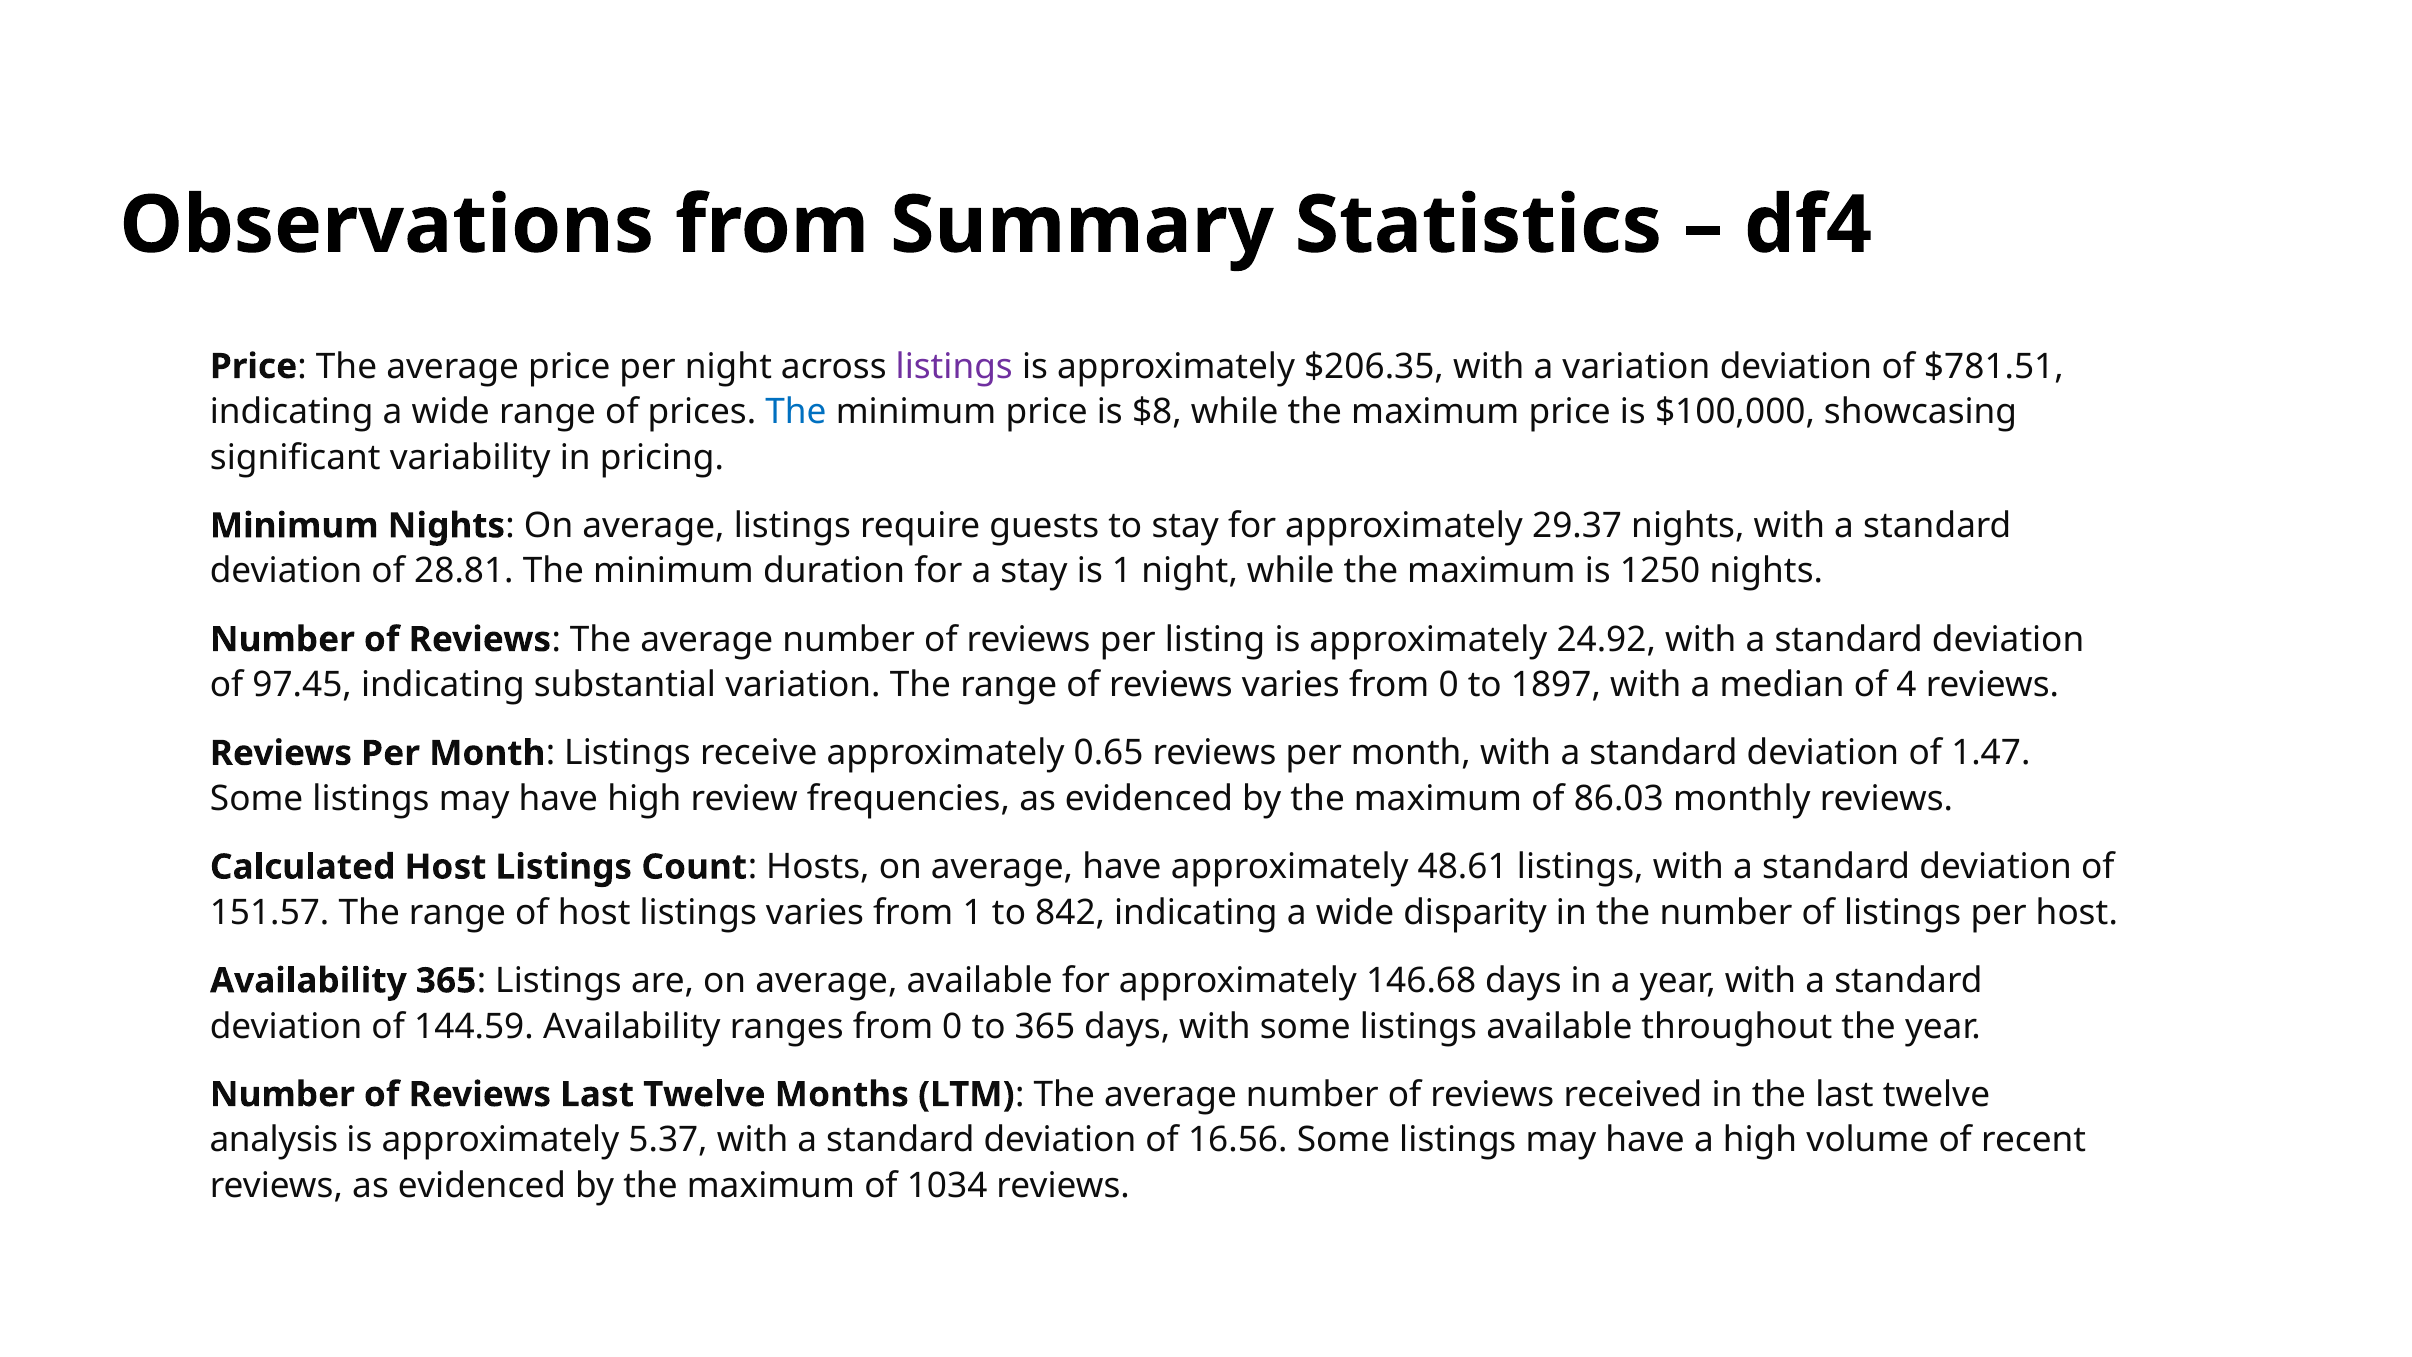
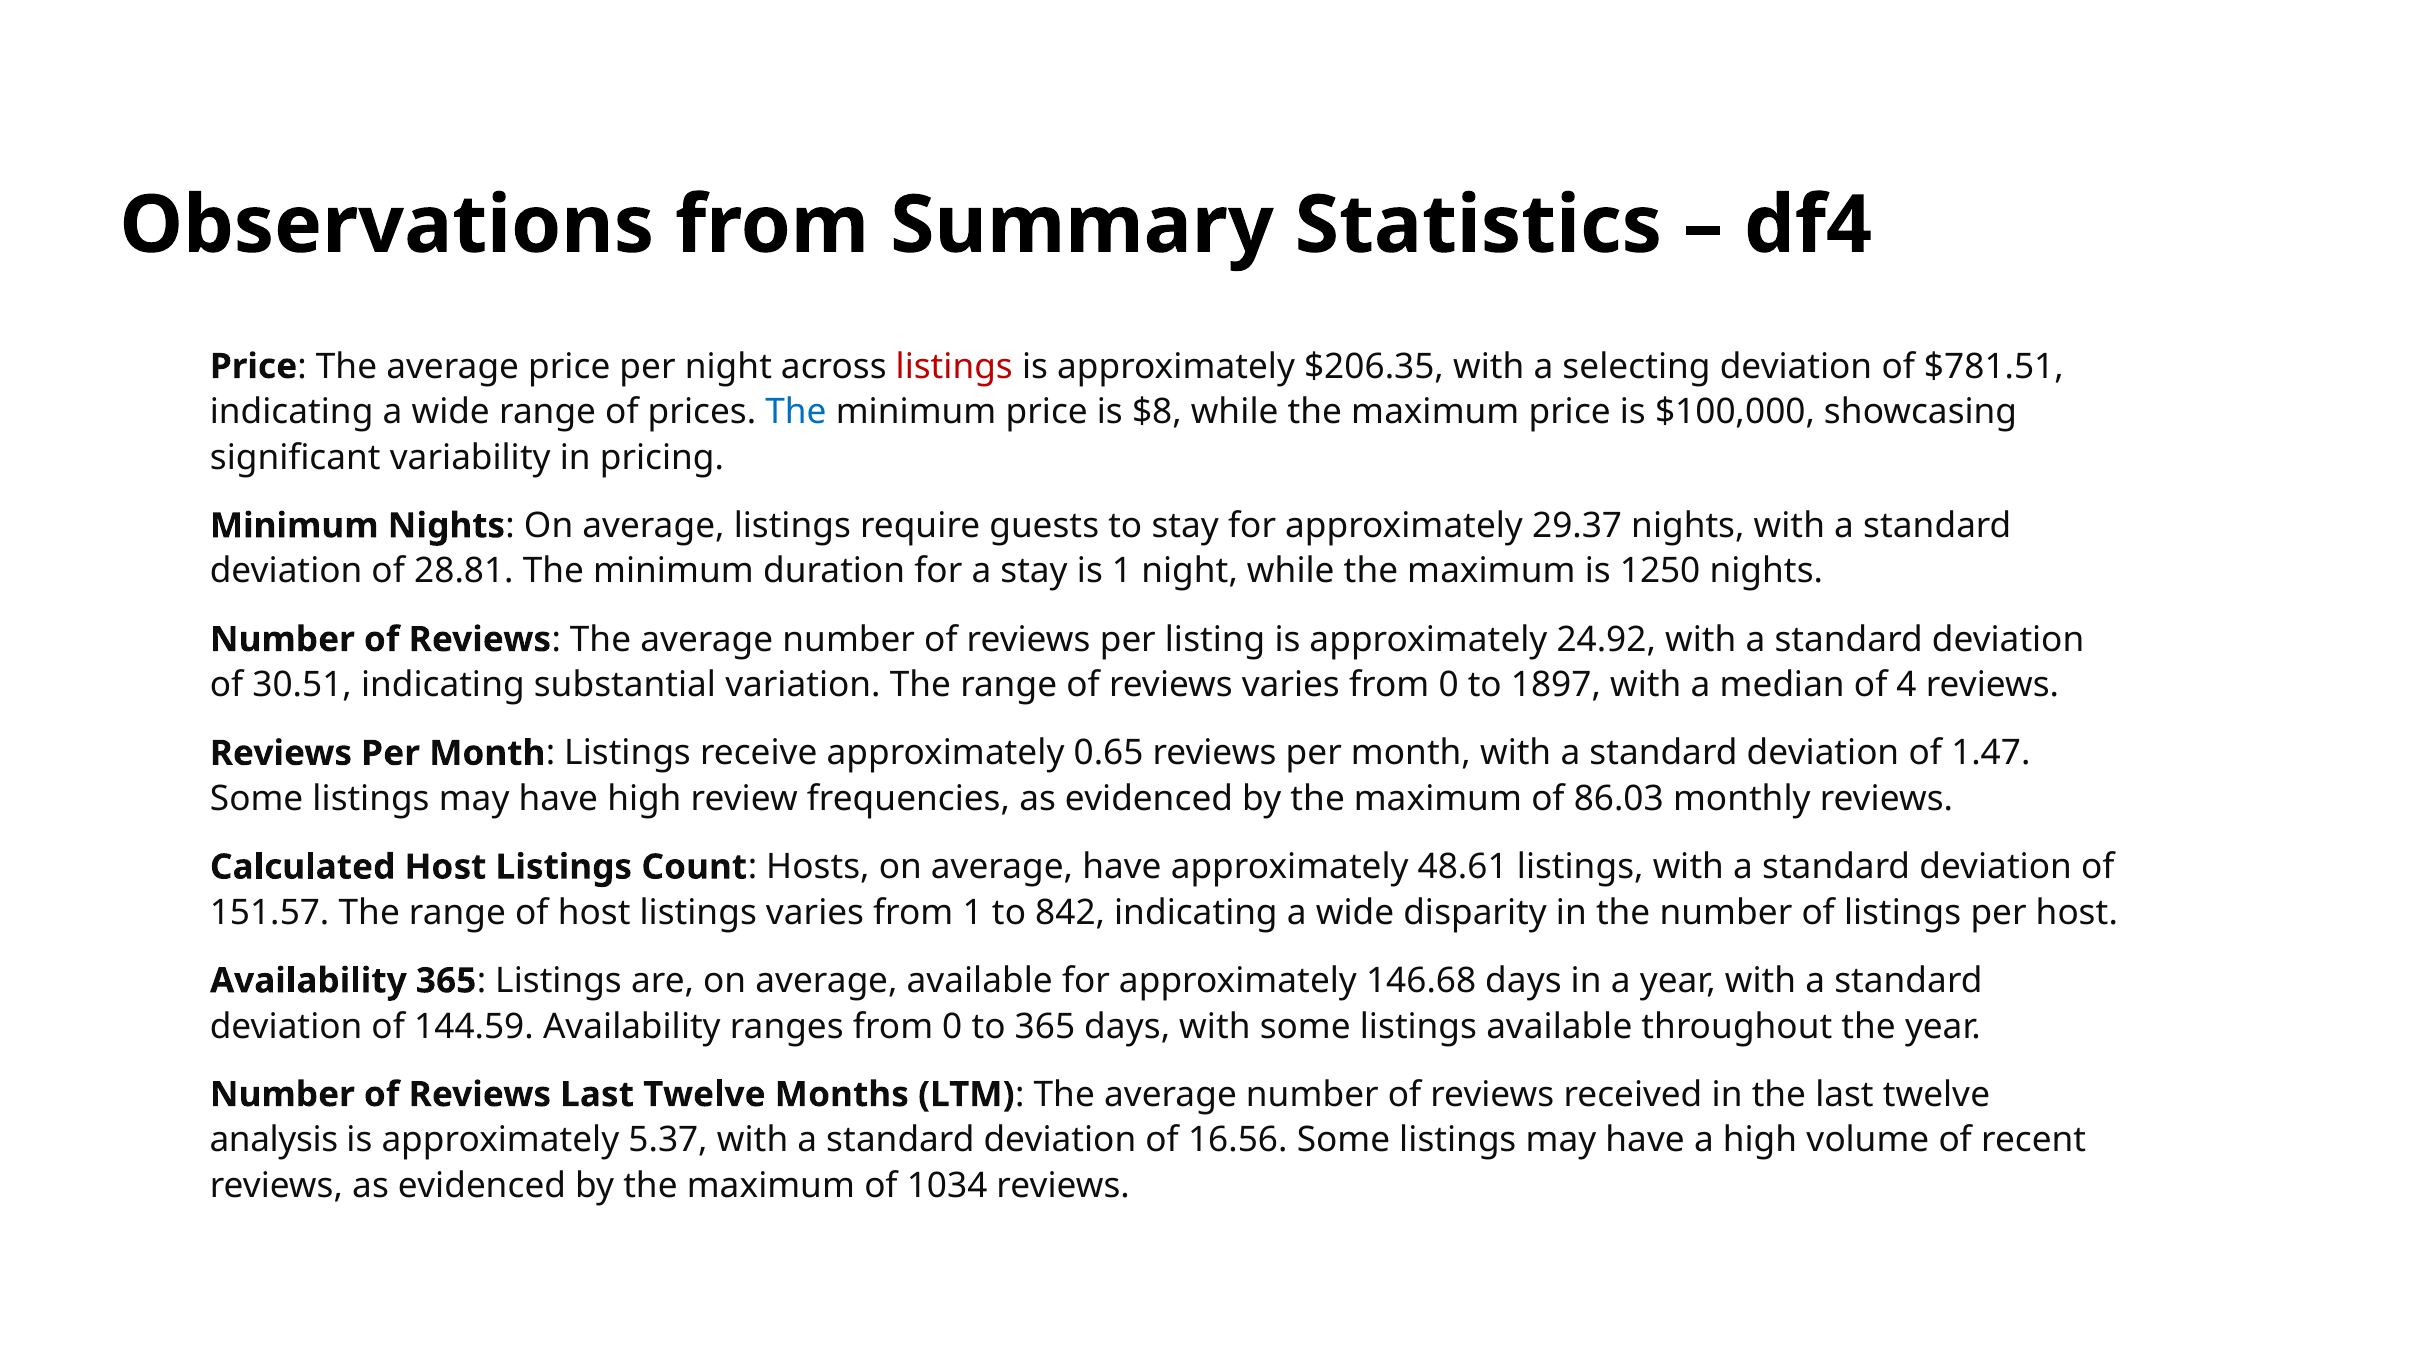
listings at (954, 366) colour: purple -> red
a variation: variation -> selecting
97.45: 97.45 -> 30.51
